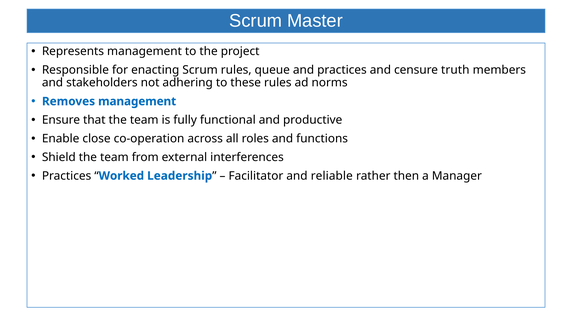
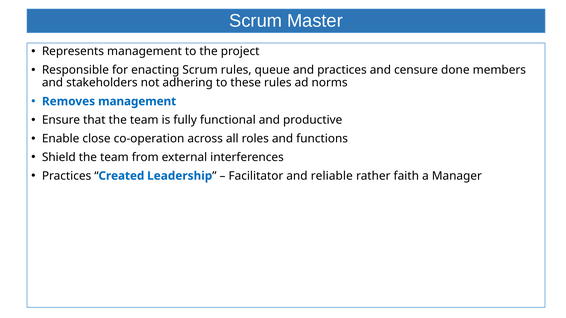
truth: truth -> done
Worked: Worked -> Created
then: then -> faith
